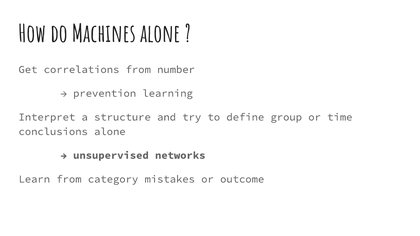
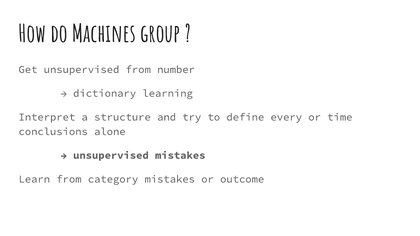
Machines alone: alone -> group
Get correlations: correlations -> unsupervised
prevention: prevention -> dictionary
group: group -> every
unsupervised networks: networks -> mistakes
